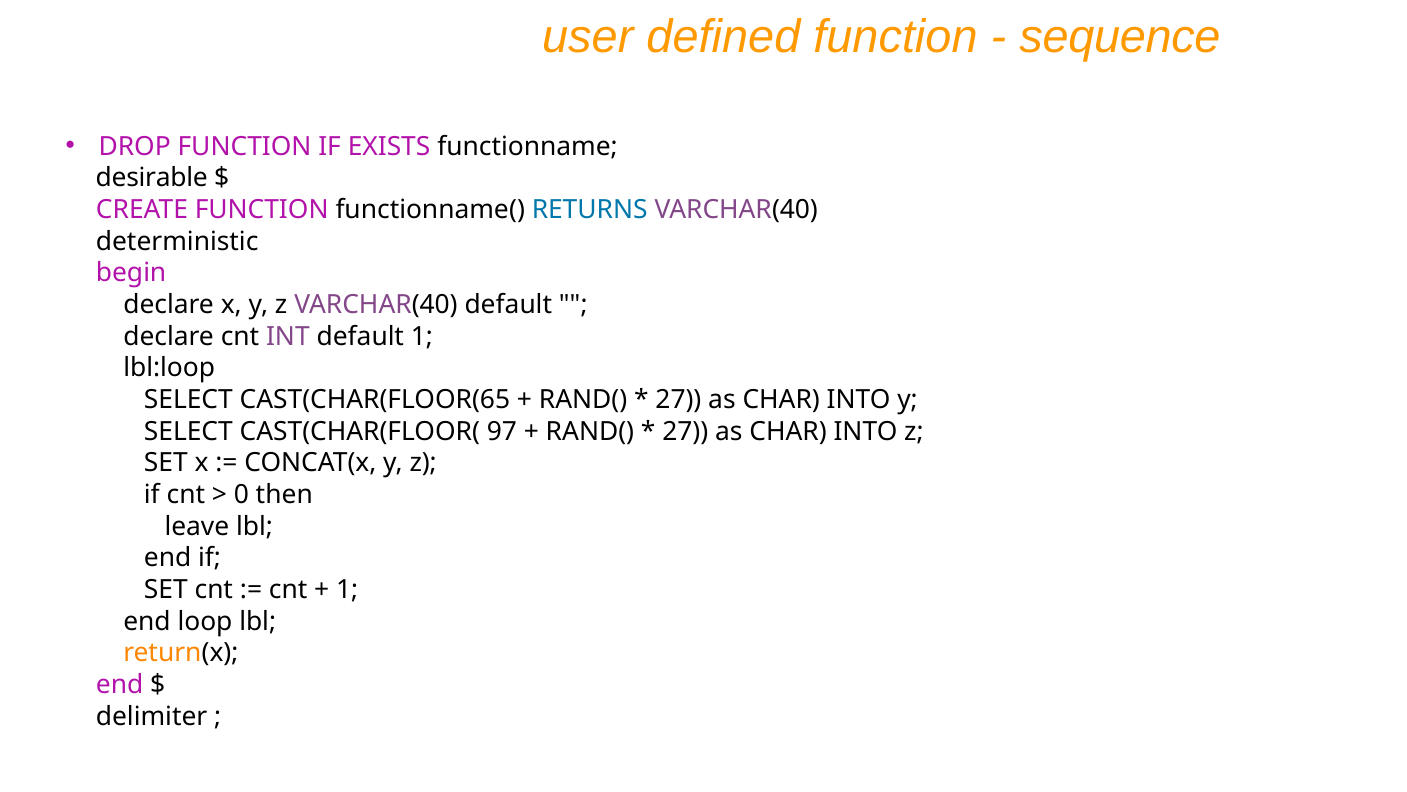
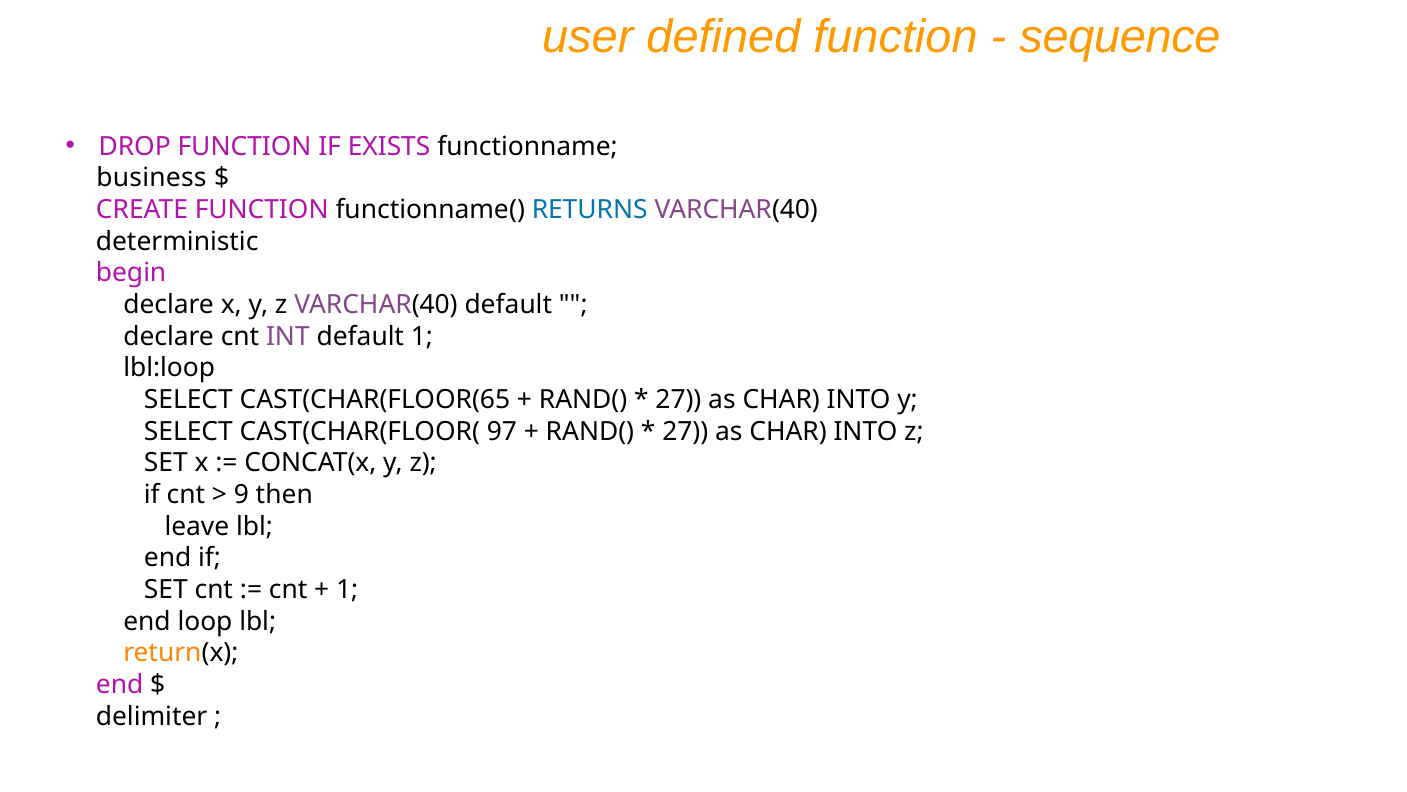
desirable: desirable -> business
0: 0 -> 9
